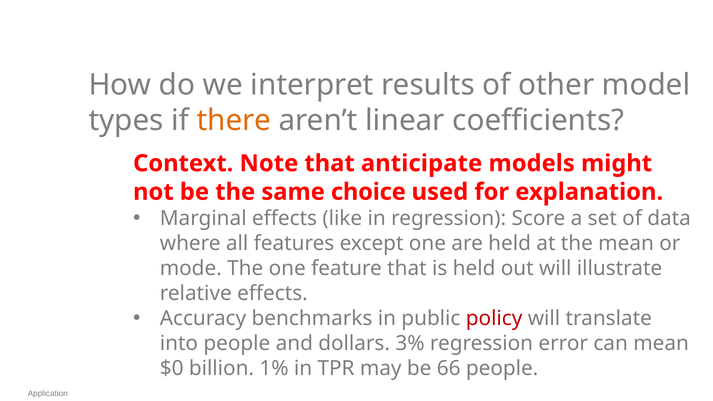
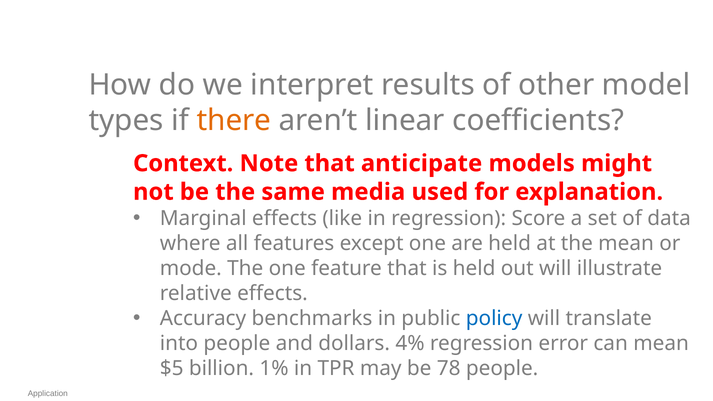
choice: choice -> media
policy colour: red -> blue
3%: 3% -> 4%
$0: $0 -> $5
66: 66 -> 78
